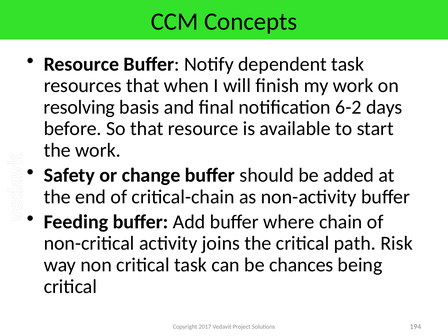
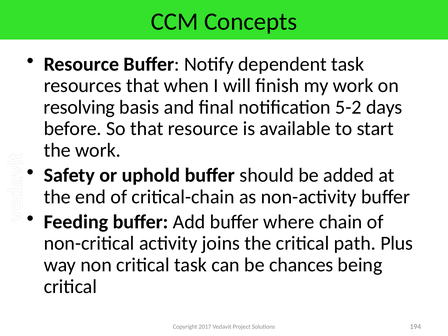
6-2: 6-2 -> 5-2
change: change -> uphold
Risk: Risk -> Plus
